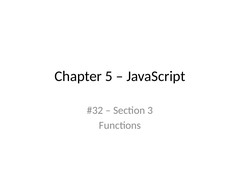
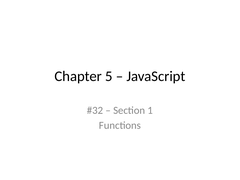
3: 3 -> 1
